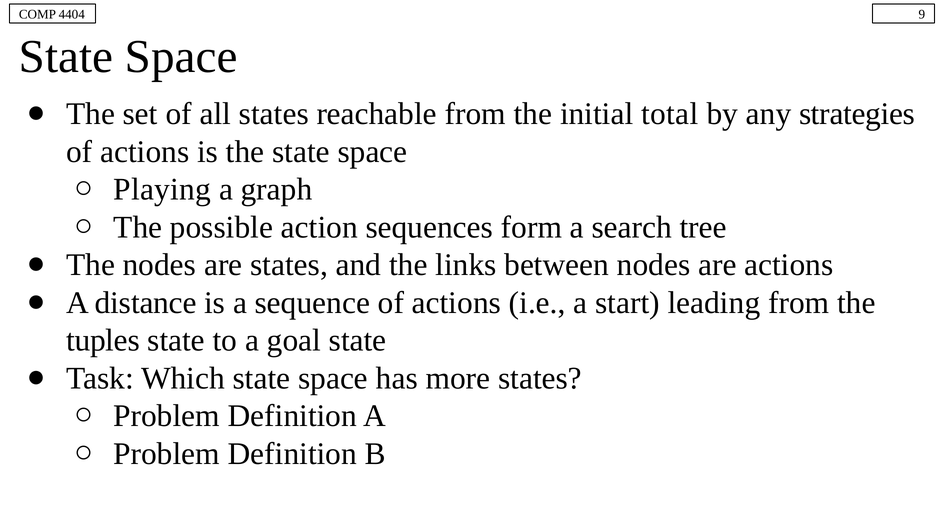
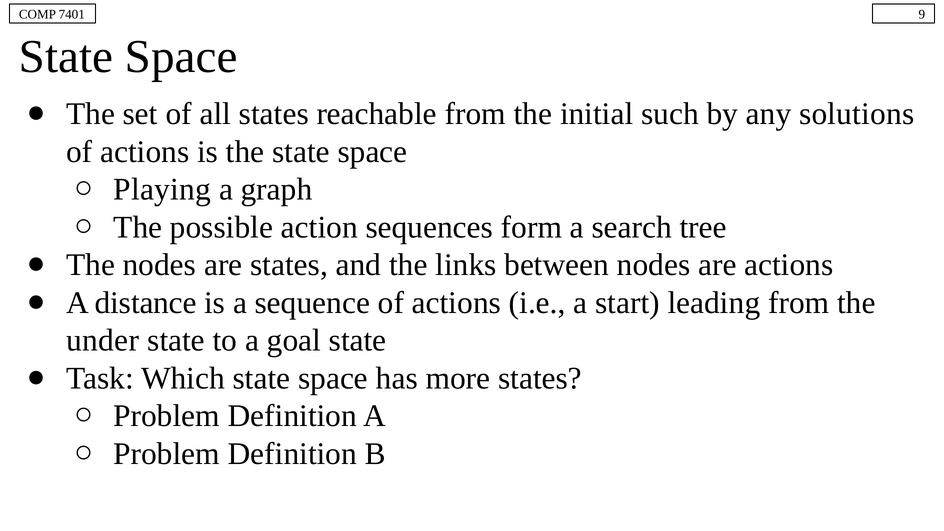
4404: 4404 -> 7401
total: total -> such
strategies: strategies -> solutions
tuples: tuples -> under
